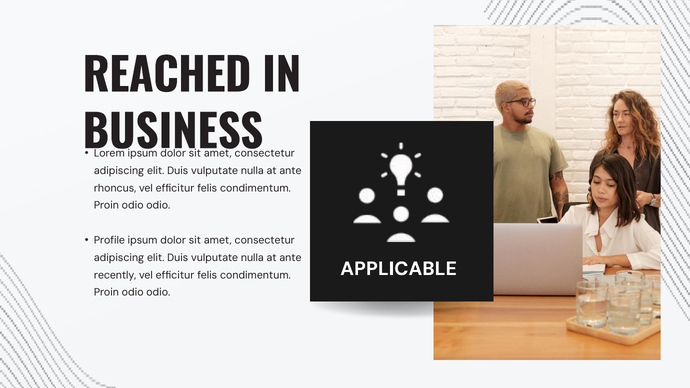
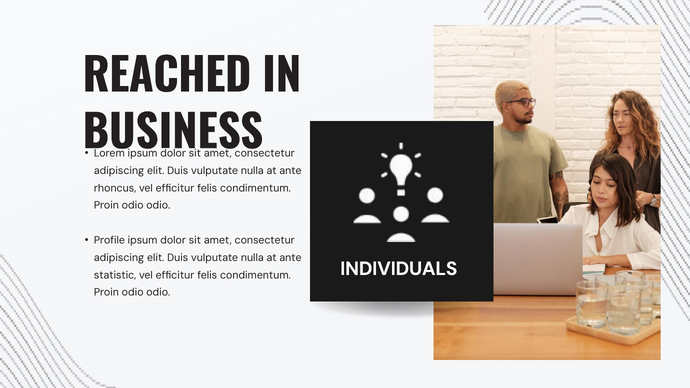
APPLICABLE: APPLICABLE -> INDIVIDUALS
recently: recently -> statistic
